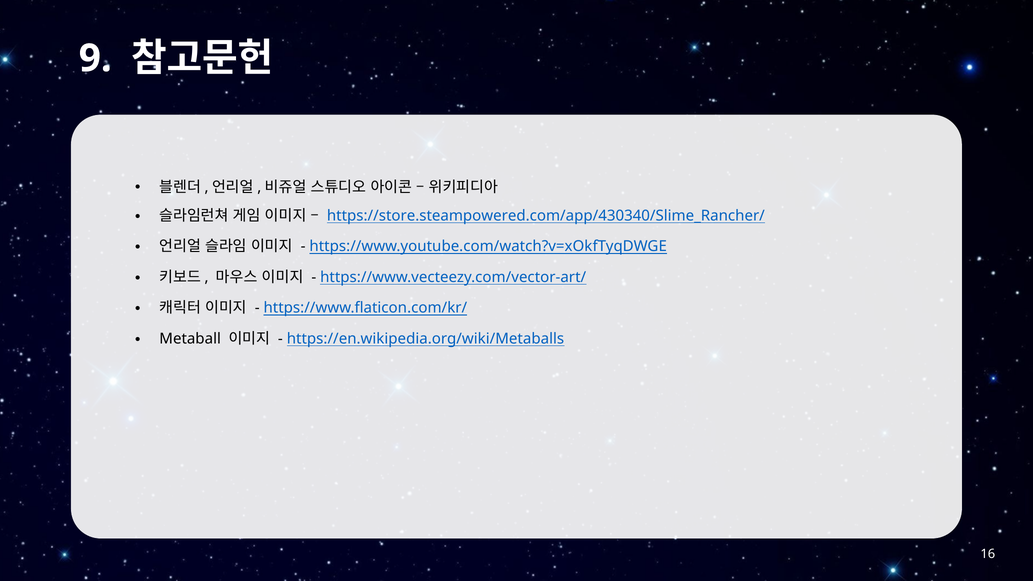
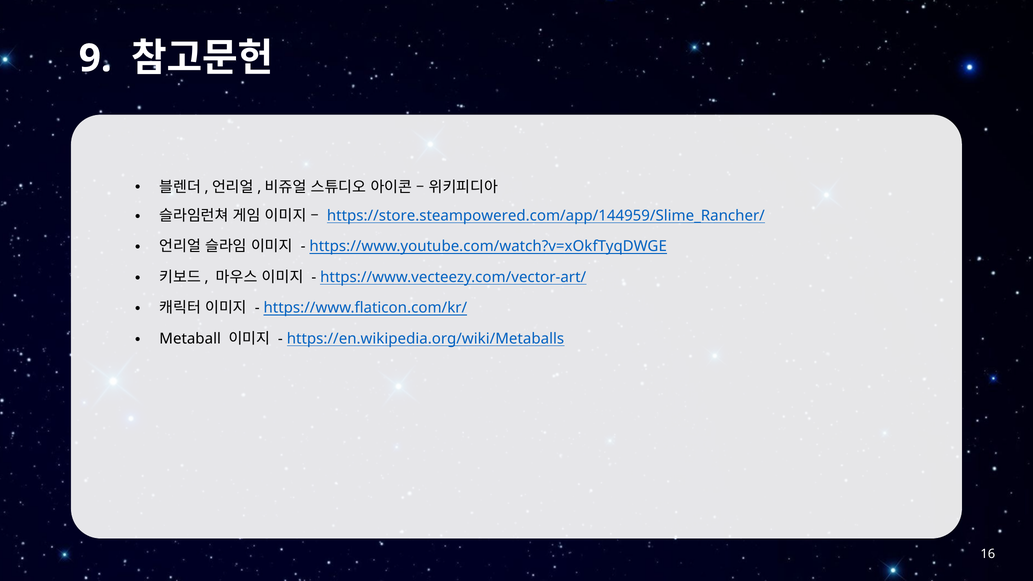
https://store.steampowered.com/app/430340/Slime_Rancher/: https://store.steampowered.com/app/430340/Slime_Rancher/ -> https://store.steampowered.com/app/144959/Slime_Rancher/
